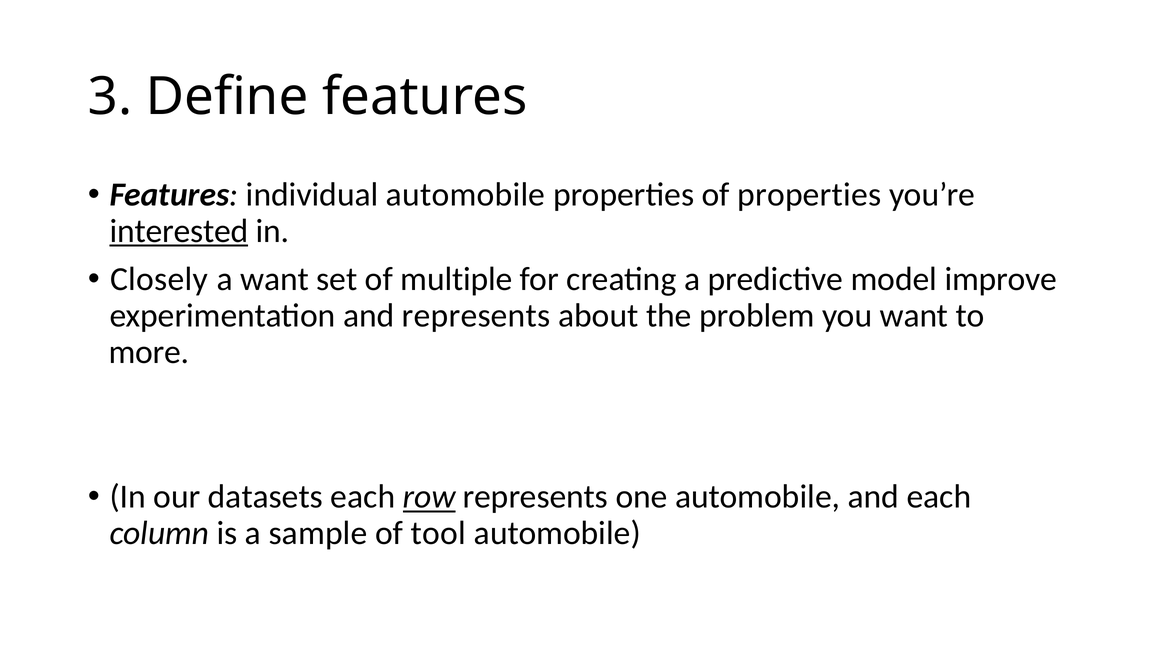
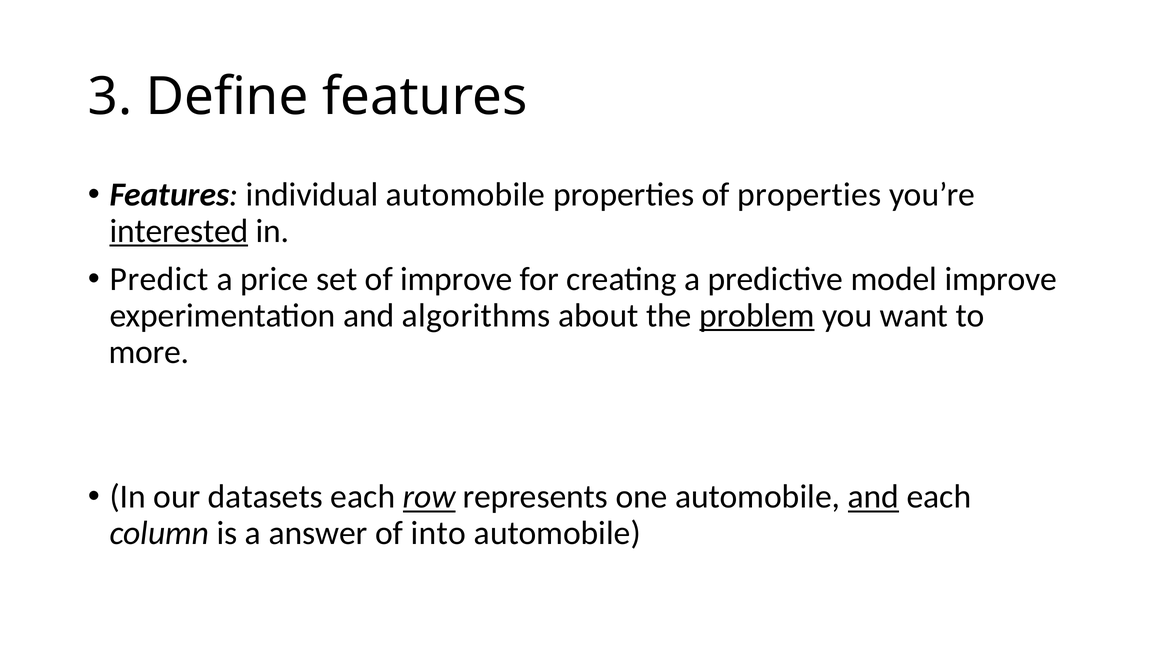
Closely: Closely -> Predict
a want: want -> price
of multiple: multiple -> improve
and represents: represents -> algorithms
problem underline: none -> present
and at (873, 497) underline: none -> present
sample: sample -> answer
tool: tool -> into
